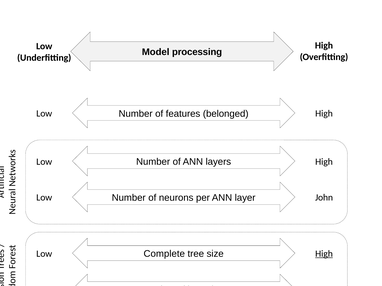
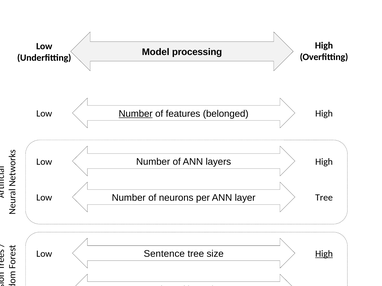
Number at (136, 114) underline: none -> present
Low John: John -> Tree
Complete: Complete -> Sentence
